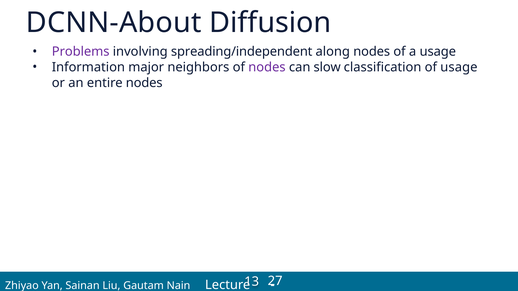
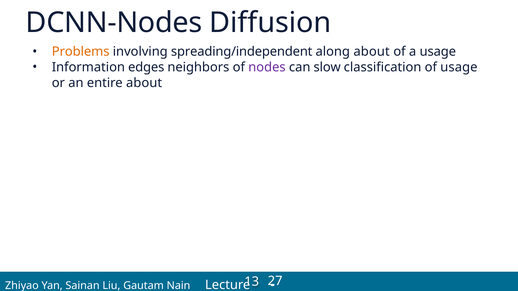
DCNN-About: DCNN-About -> DCNN-Nodes
Problems colour: purple -> orange
along nodes: nodes -> about
major: major -> edges
entire nodes: nodes -> about
